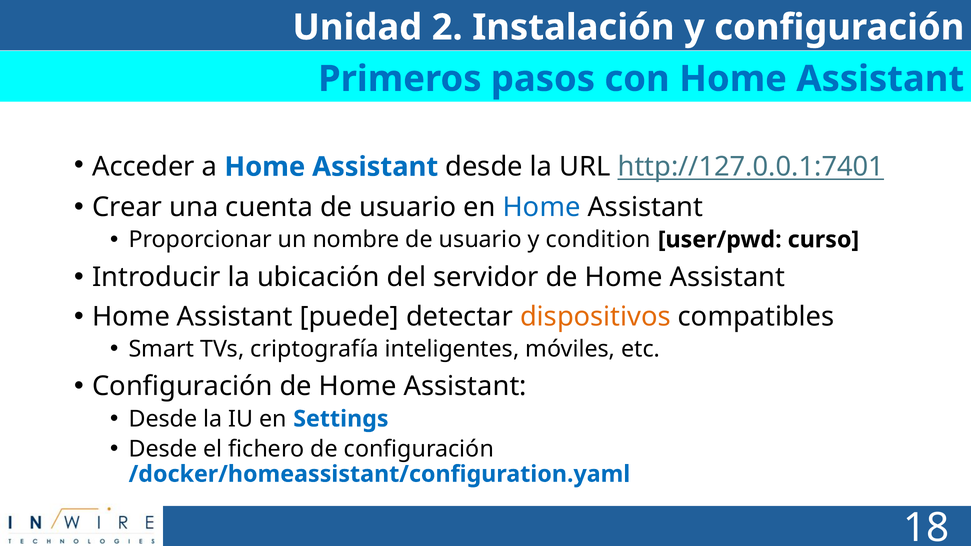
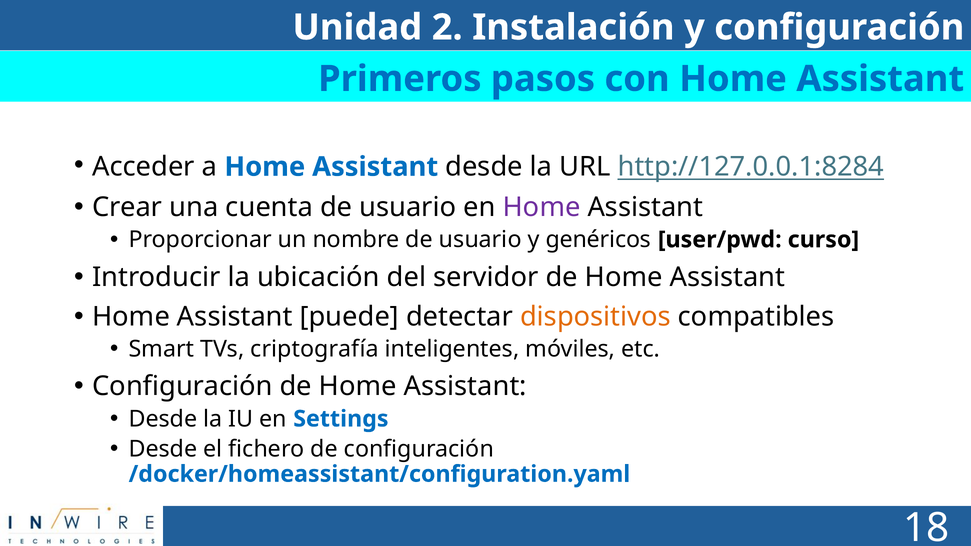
http://127.0.0.1:7401: http://127.0.0.1:7401 -> http://127.0.0.1:8284
Home at (542, 207) colour: blue -> purple
condition: condition -> genéricos
